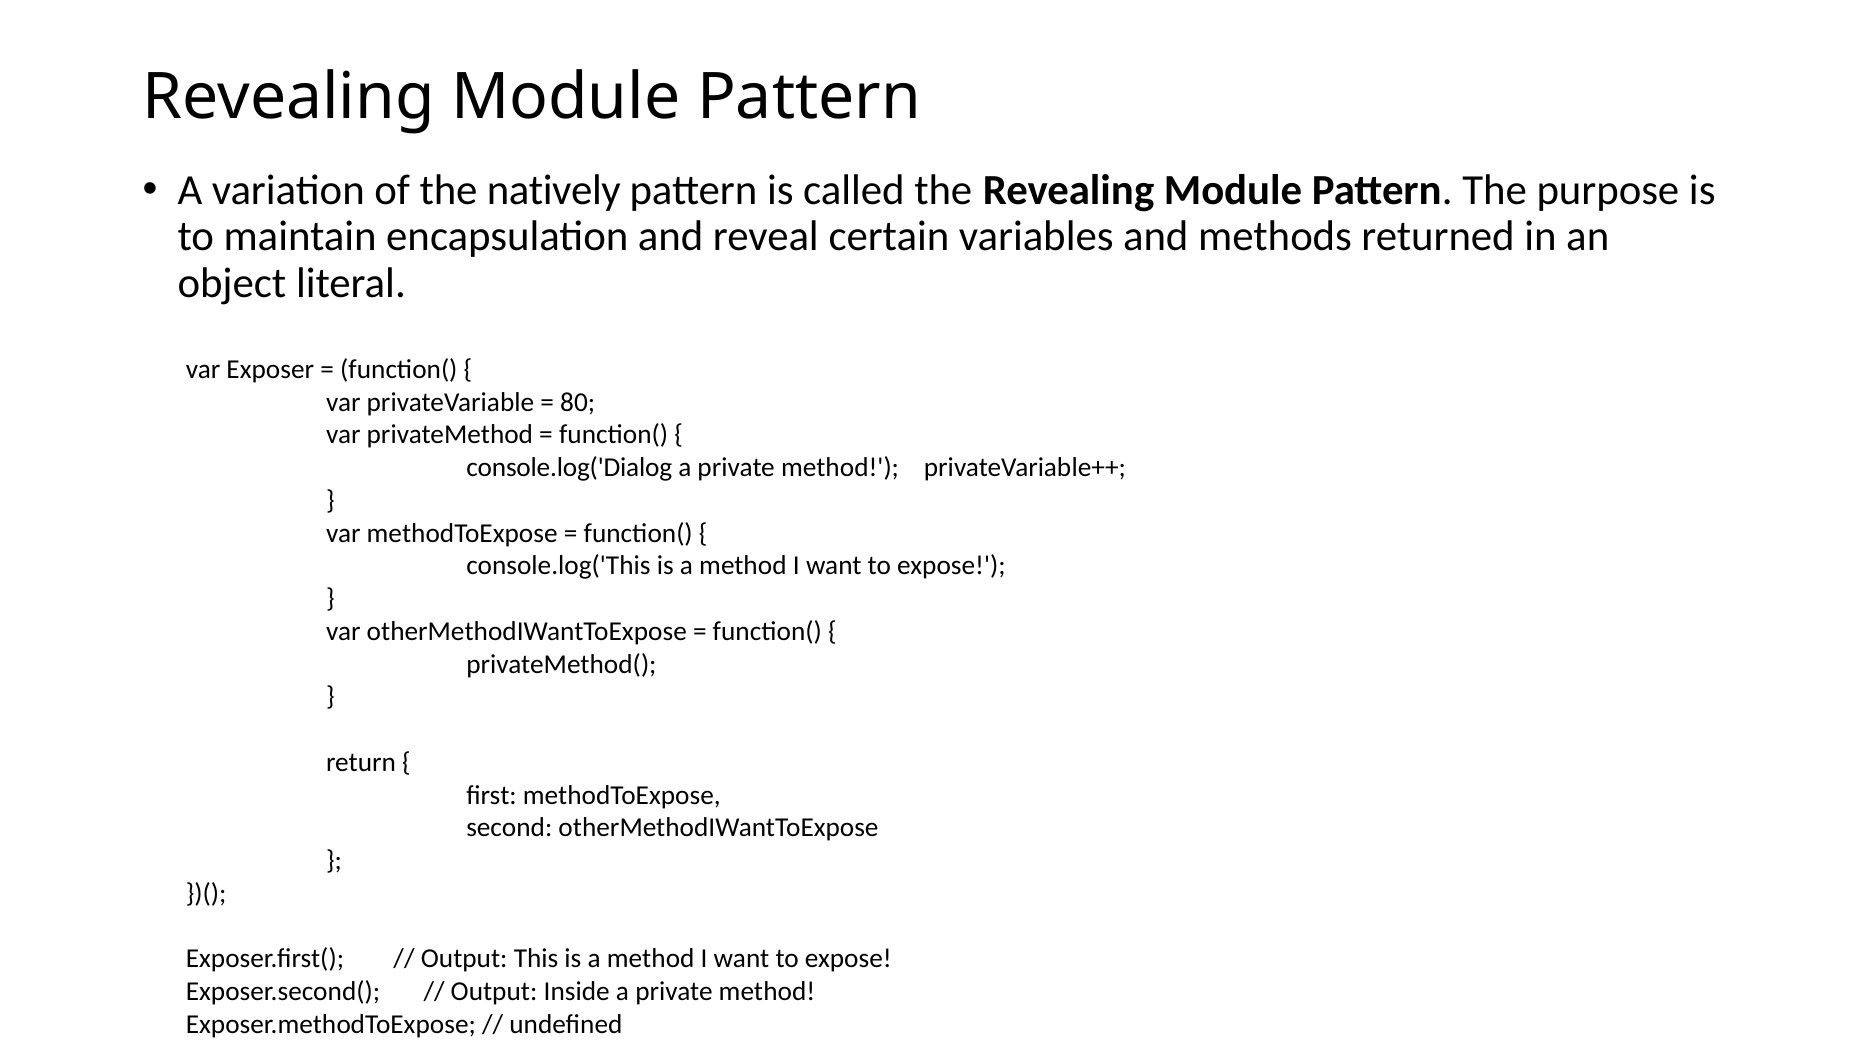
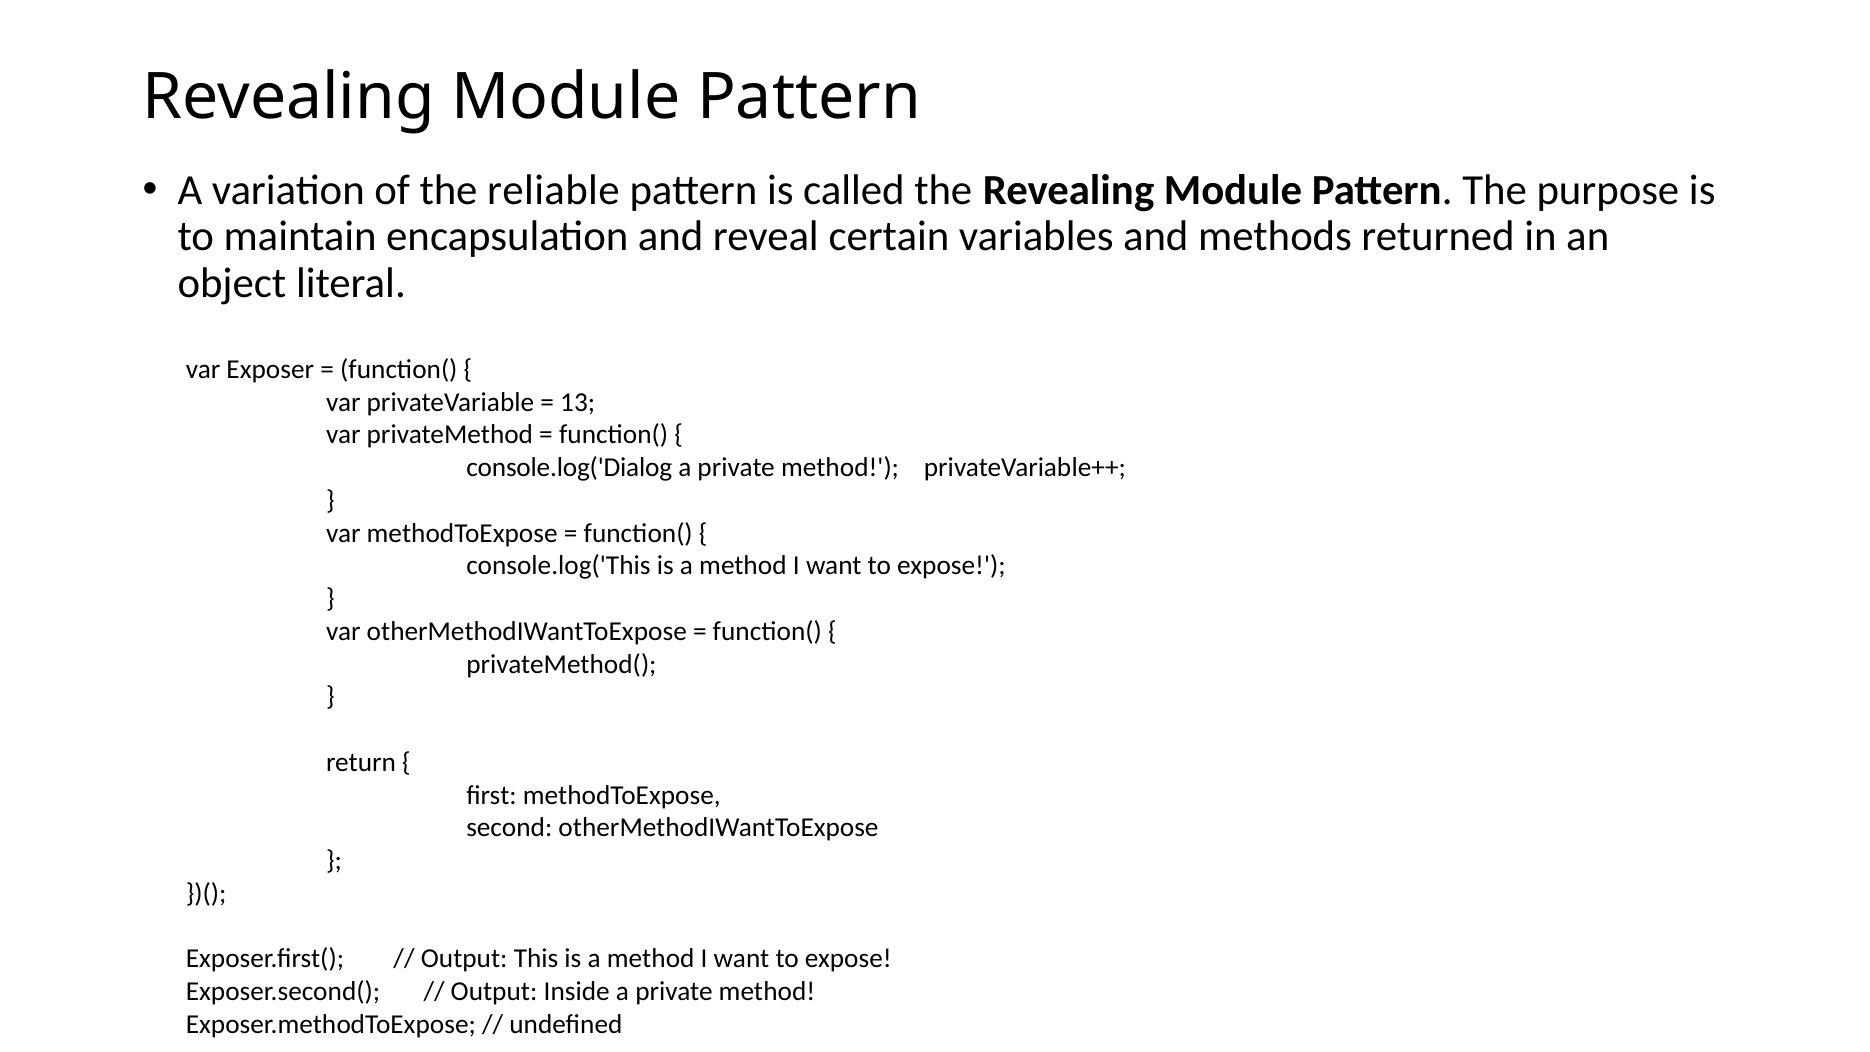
natively: natively -> reliable
80: 80 -> 13
